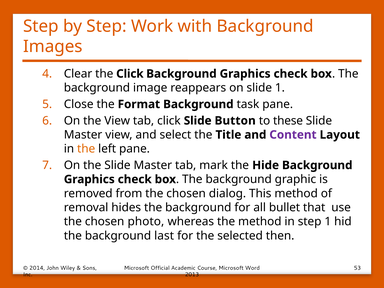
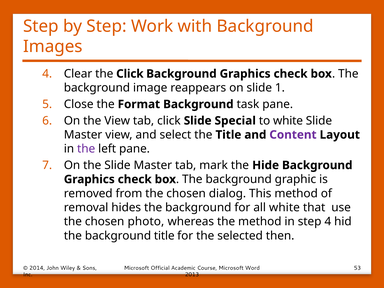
Button: Button -> Special
to these: these -> white
the at (86, 149) colour: orange -> purple
all bullet: bullet -> white
step 1: 1 -> 4
background last: last -> title
